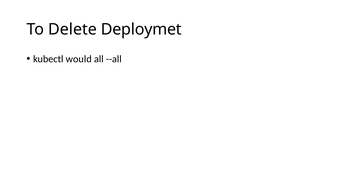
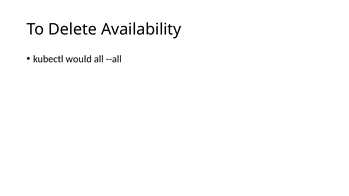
Deploymet: Deploymet -> Availability
